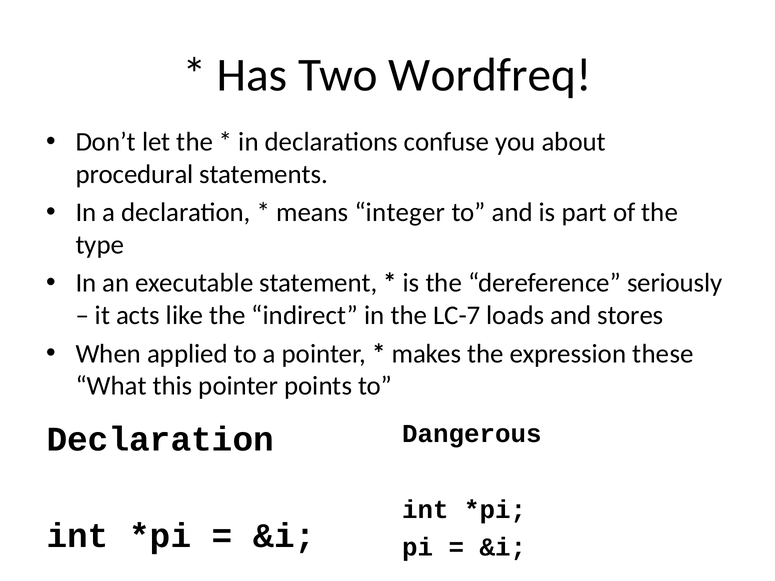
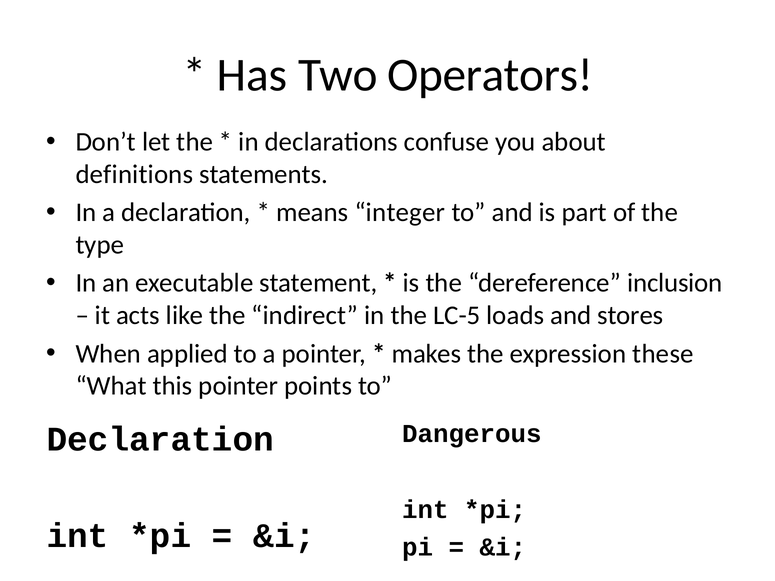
Wordfreq: Wordfreq -> Operators
procedural: procedural -> definitions
seriously: seriously -> inclusion
LC-7: LC-7 -> LC-5
